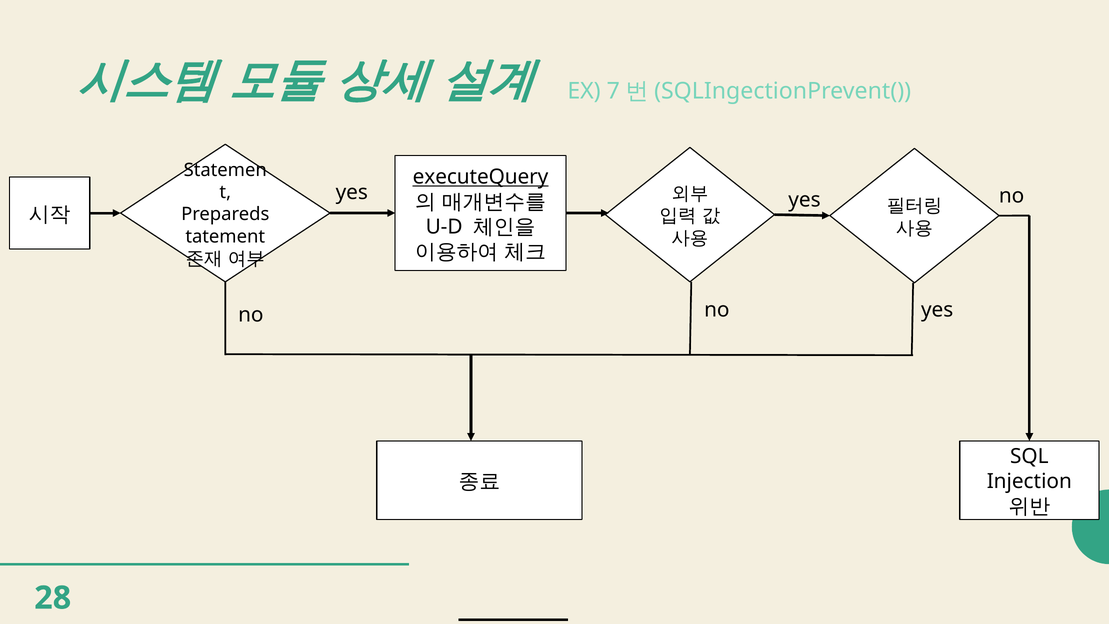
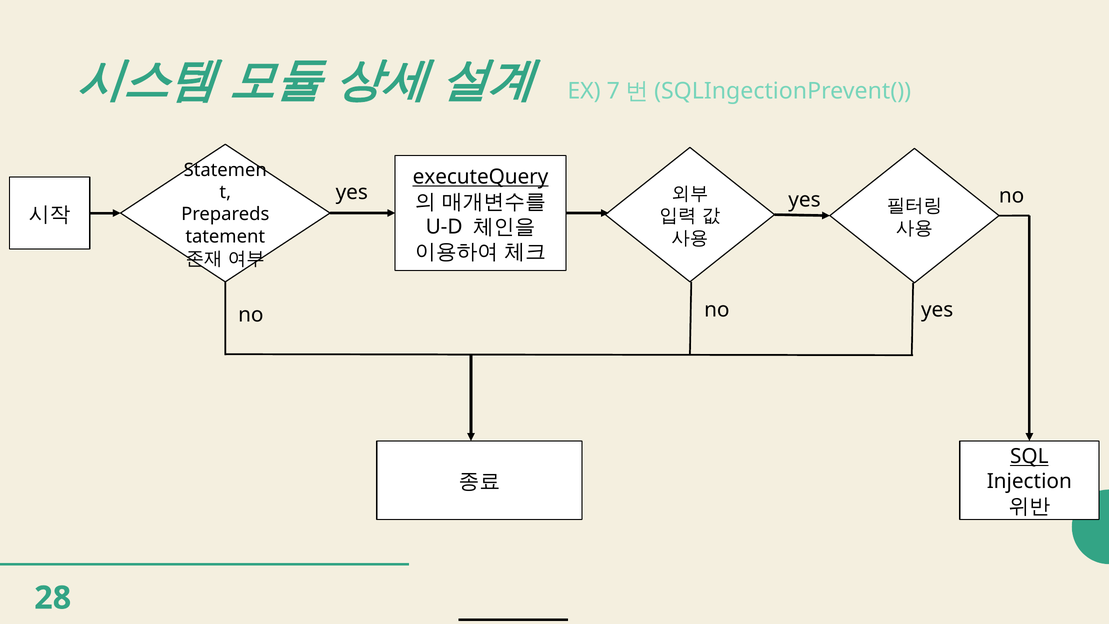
SQL underline: none -> present
